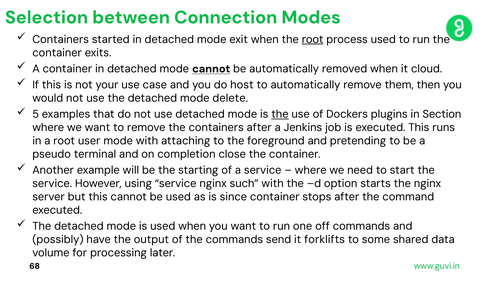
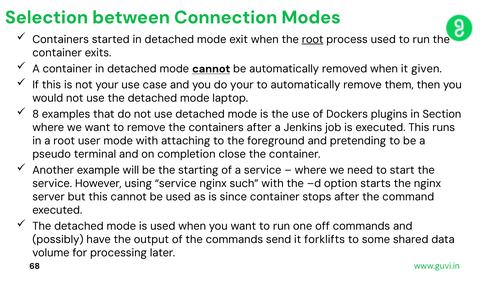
cloud: cloud -> given
do host: host -> your
delete: delete -> laptop
5: 5 -> 8
the at (280, 114) underline: present -> none
